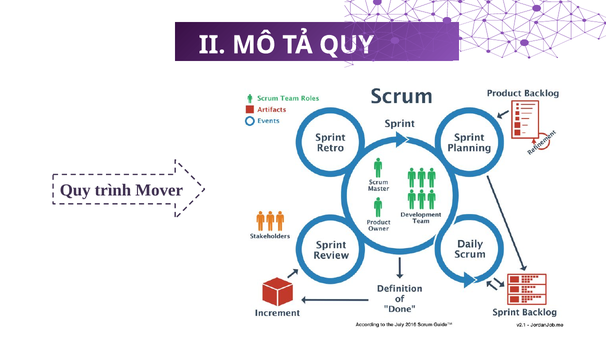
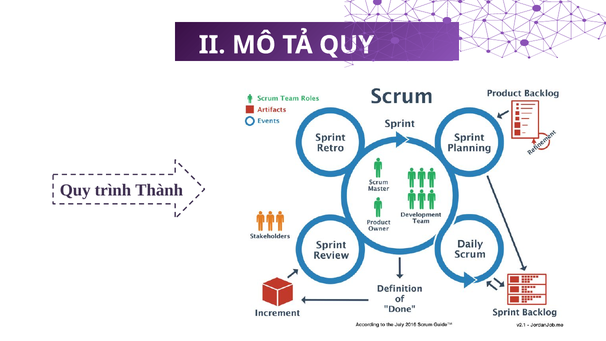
trình Mover: Mover -> Thành
